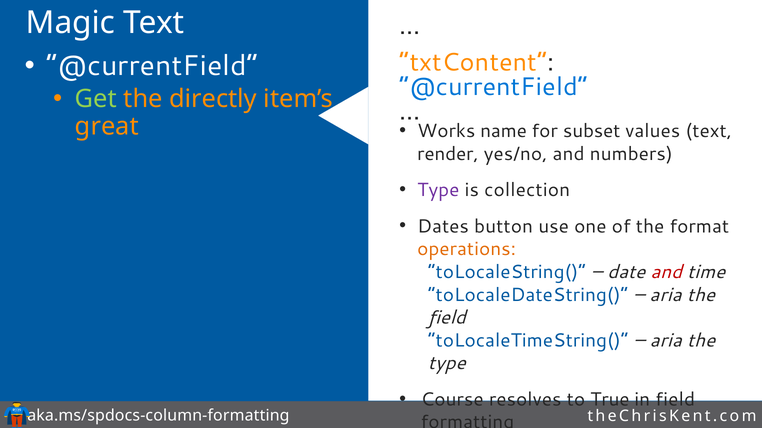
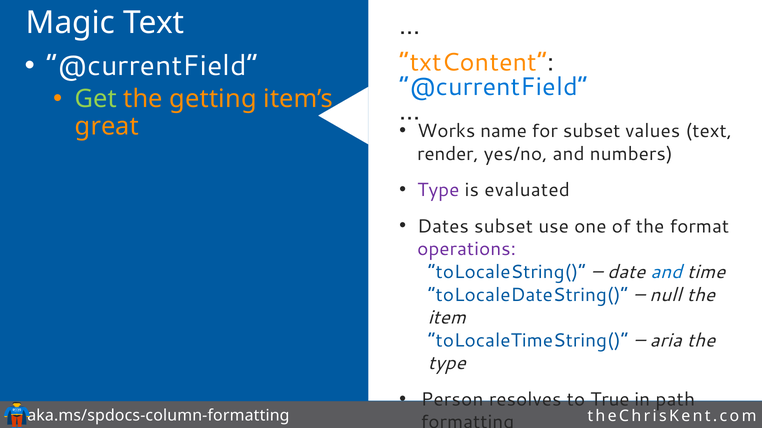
directly: directly -> getting
collection: collection -> evaluated
Dates button: button -> subset
operations colour: orange -> purple
and at (666, 272) colour: red -> blue
aria at (666, 295): aria -> null
field at (447, 318): field -> item
Course: Course -> Person
in field: field -> path
